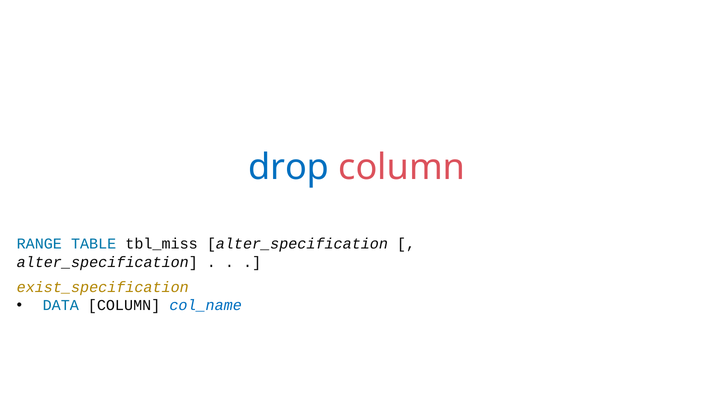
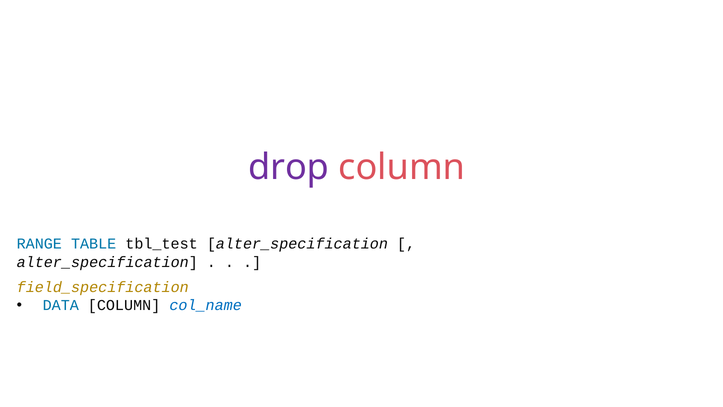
drop colour: blue -> purple
tbl_miss: tbl_miss -> tbl_test
exist_specification: exist_specification -> field_specification
